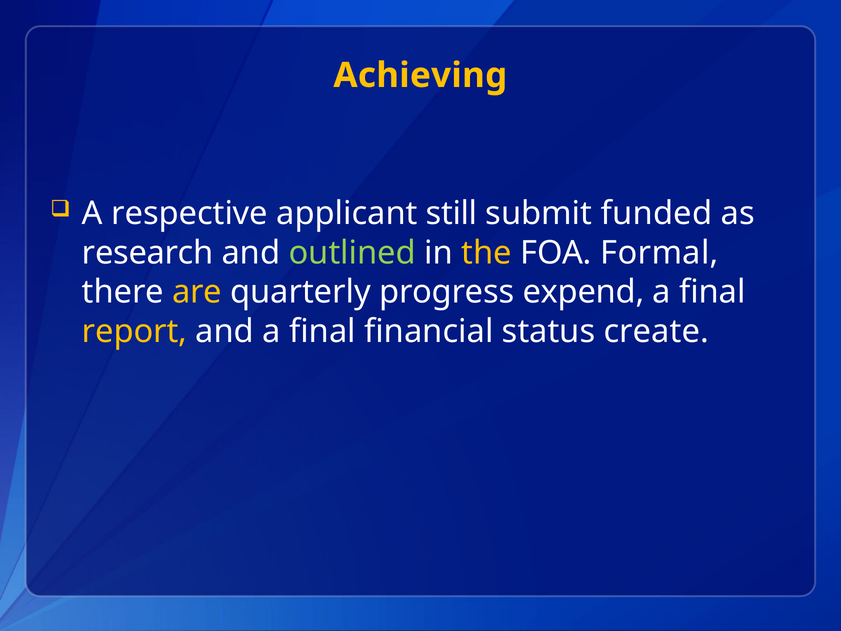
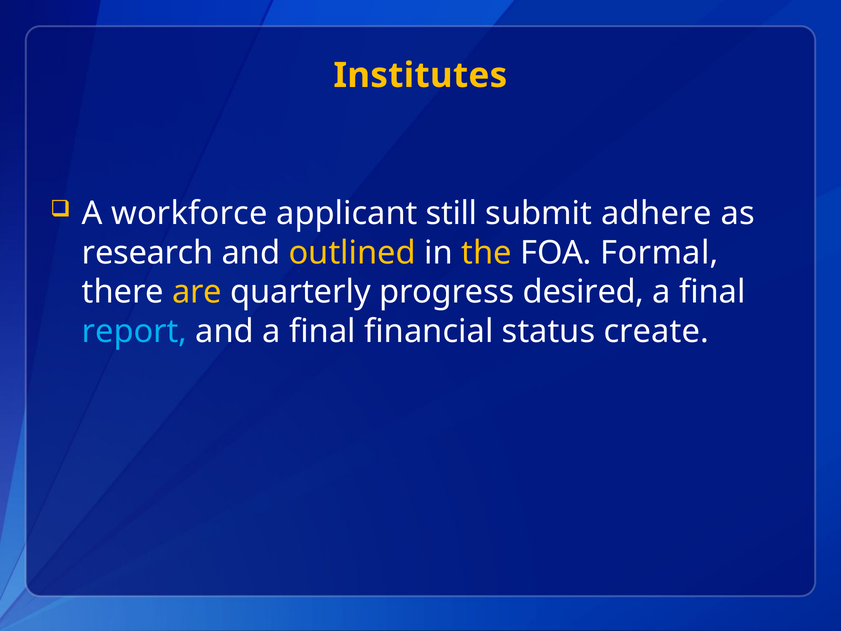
Achieving: Achieving -> Institutes
respective: respective -> workforce
funded: funded -> adhere
outlined colour: light green -> yellow
expend: expend -> desired
report colour: yellow -> light blue
